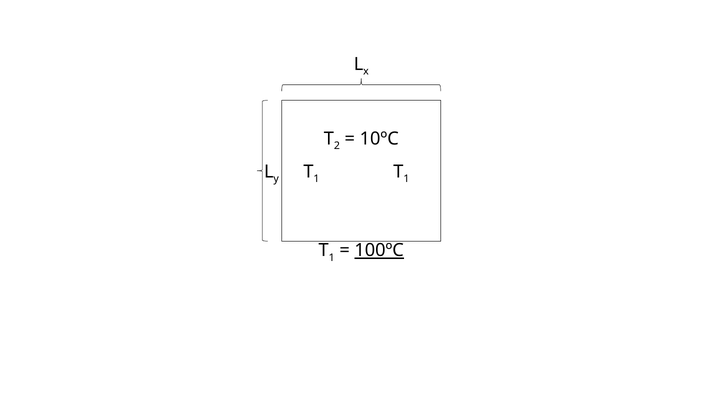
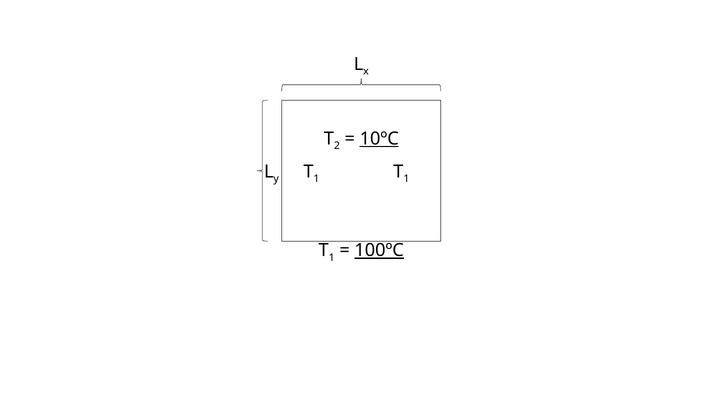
10ºC underline: none -> present
